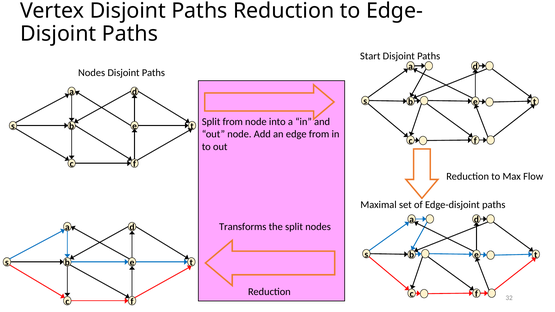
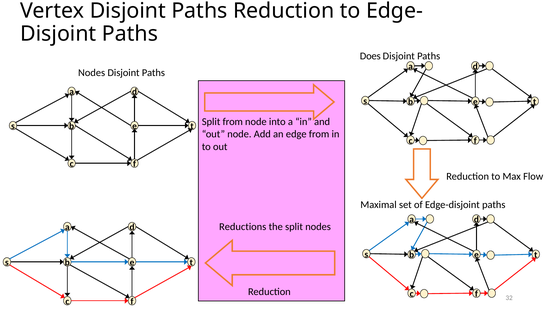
Start: Start -> Does
Transforms: Transforms -> Reductions
